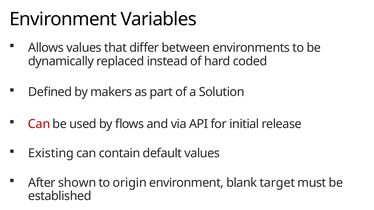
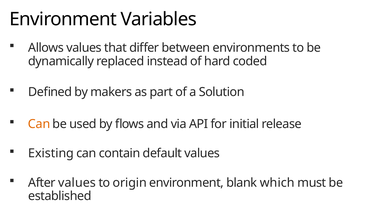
Can at (39, 124) colour: red -> orange
After shown: shown -> values
target: target -> which
